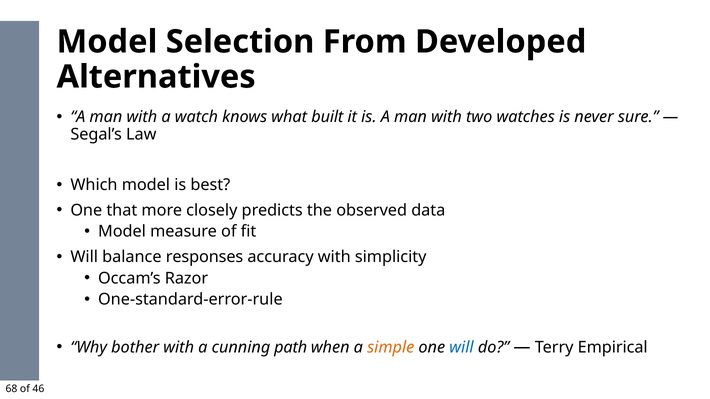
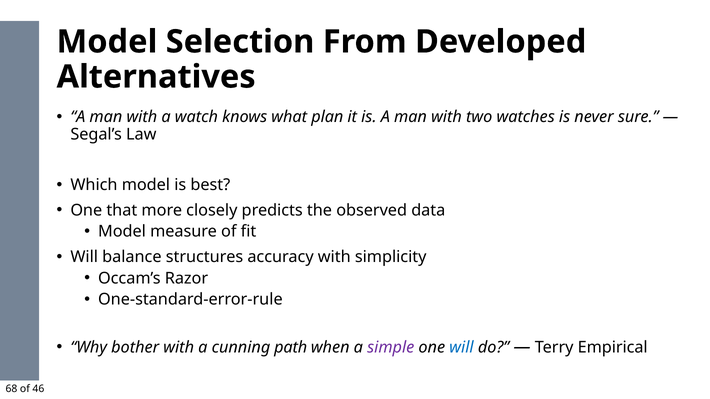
built: built -> plan
responses: responses -> structures
simple colour: orange -> purple
